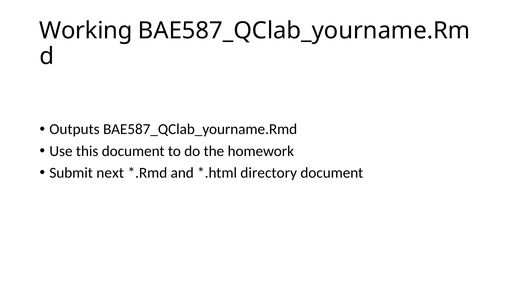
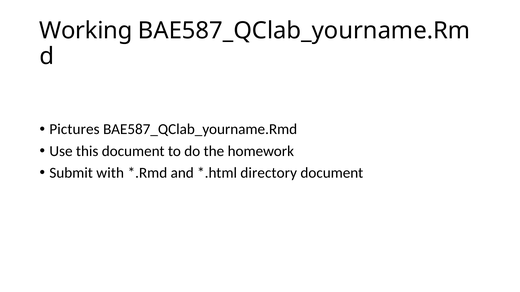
Outputs: Outputs -> Pictures
next: next -> with
